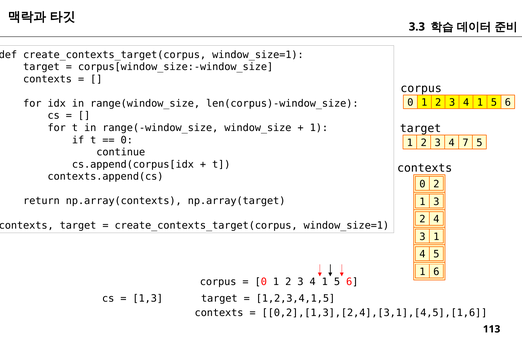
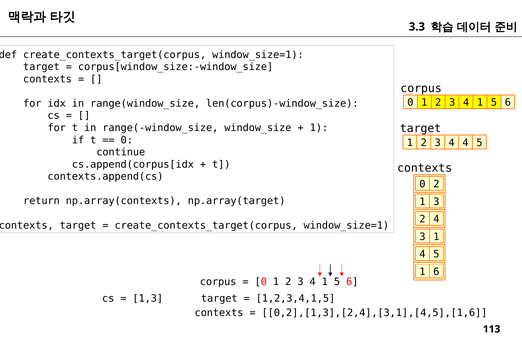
4 7: 7 -> 4
